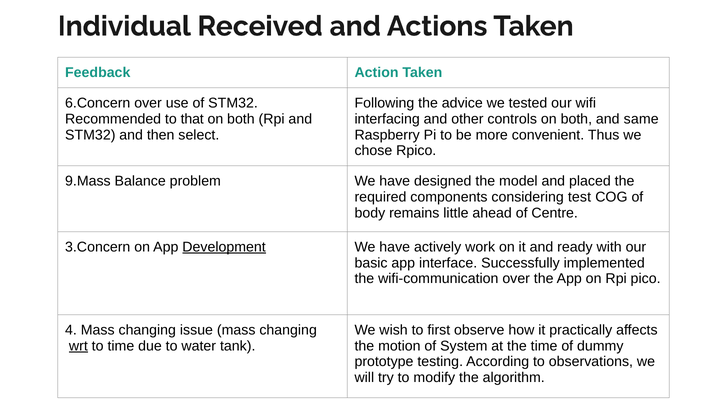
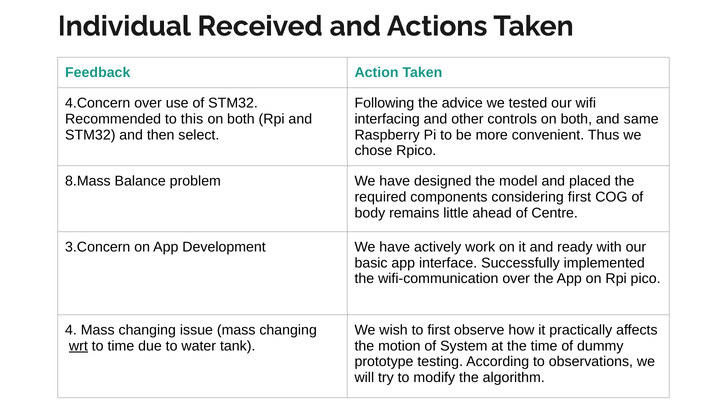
6.Concern: 6.Concern -> 4.Concern
that: that -> this
9.Mass: 9.Mass -> 8.Mass
considering test: test -> first
Development underline: present -> none
